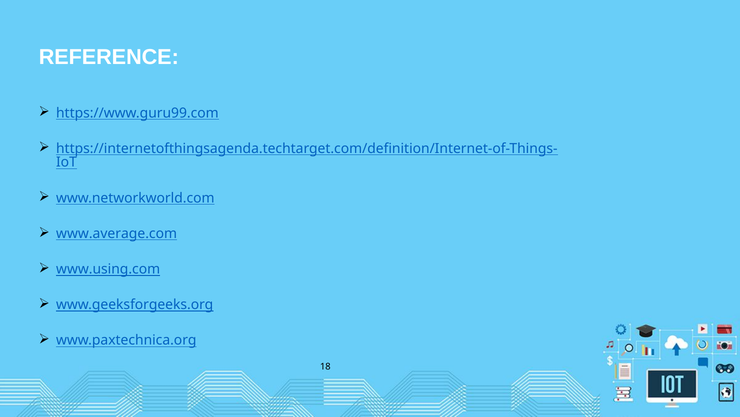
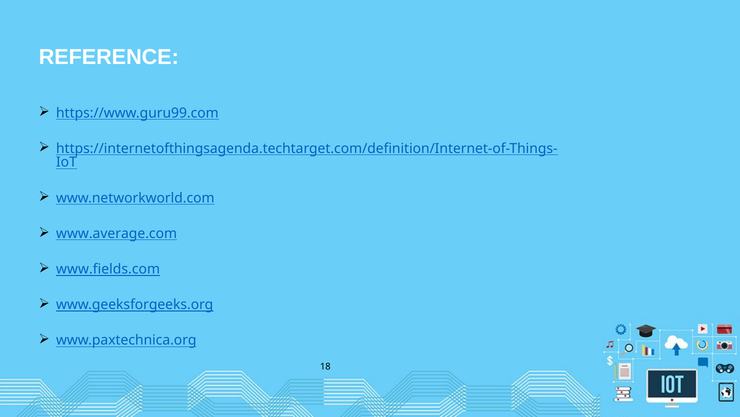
www.using.com: www.using.com -> www.fields.com
